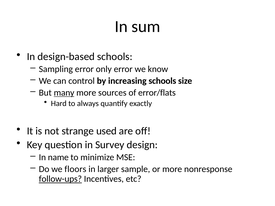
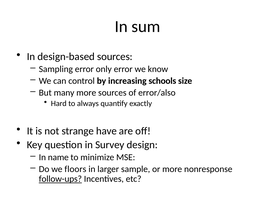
design-based schools: schools -> sources
many underline: present -> none
error/flats: error/flats -> error/also
used: used -> have
